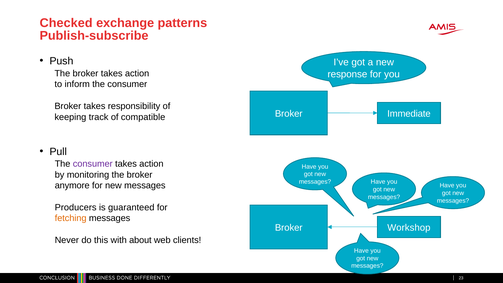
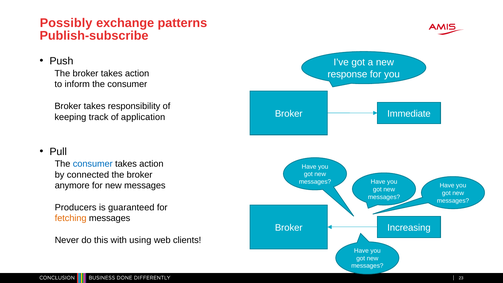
Checked: Checked -> Possibly
compatible: compatible -> application
consumer at (93, 164) colour: purple -> blue
monitoring: monitoring -> connected
Workshop: Workshop -> Increasing
about: about -> using
